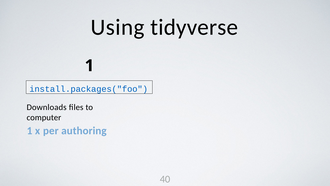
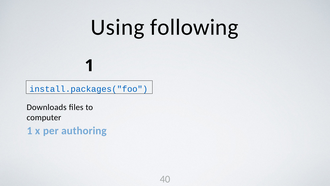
tidyverse: tidyverse -> following
